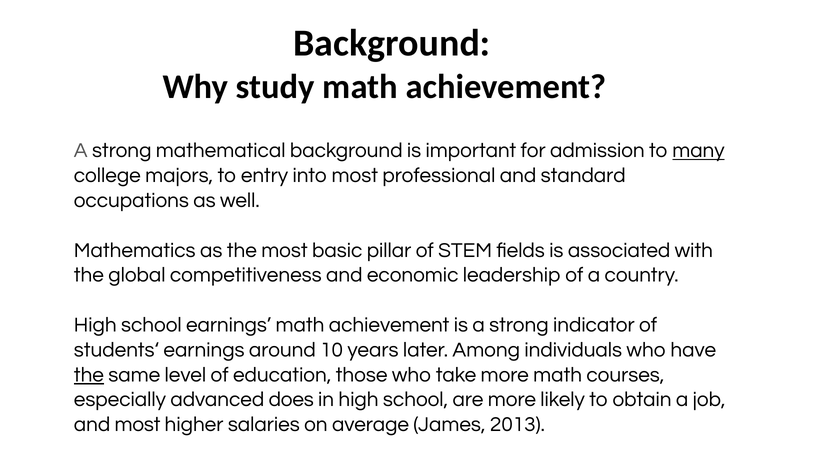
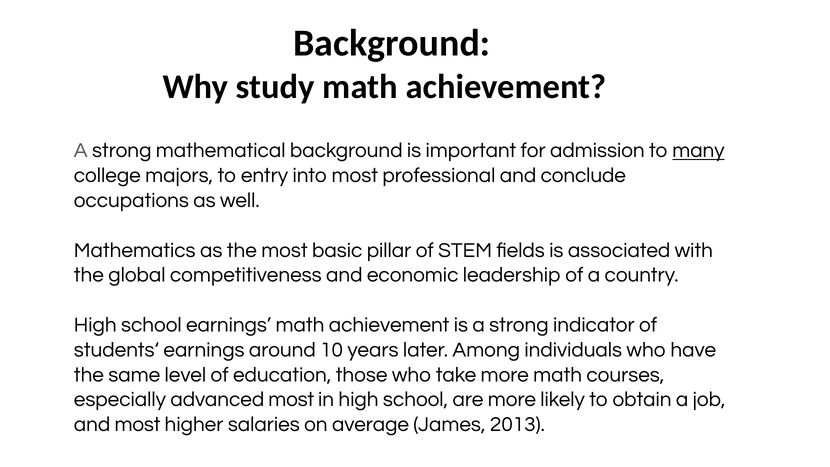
standard: standard -> conclude
the at (89, 375) underline: present -> none
advanced does: does -> most
